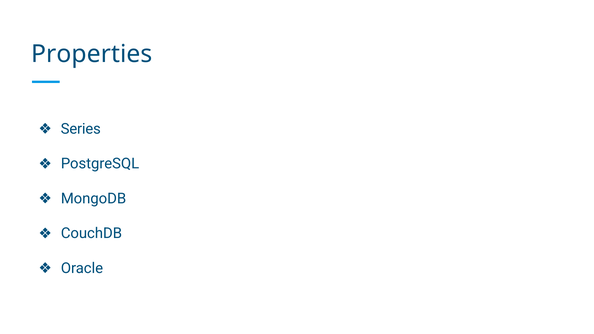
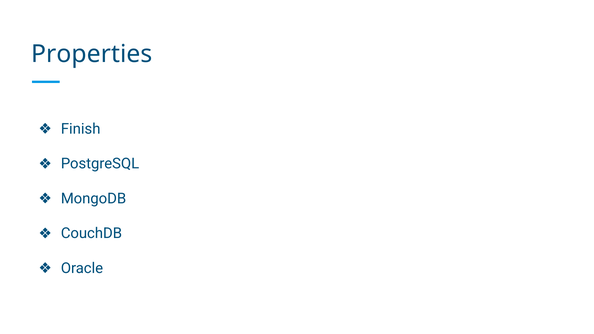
Series: Series -> Finish
